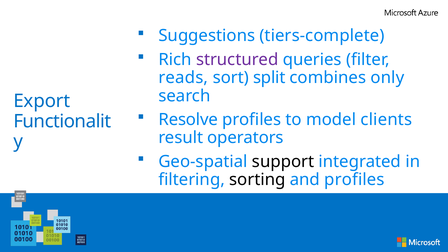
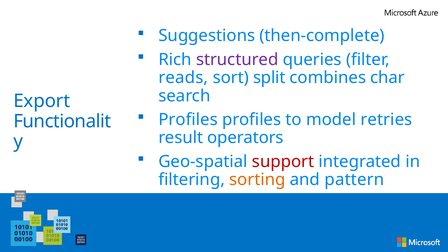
tiers-complete: tiers-complete -> then-complete
only: only -> char
Resolve at (188, 120): Resolve -> Profiles
clients: clients -> retries
support colour: black -> red
sorting colour: black -> orange
and profiles: profiles -> pattern
